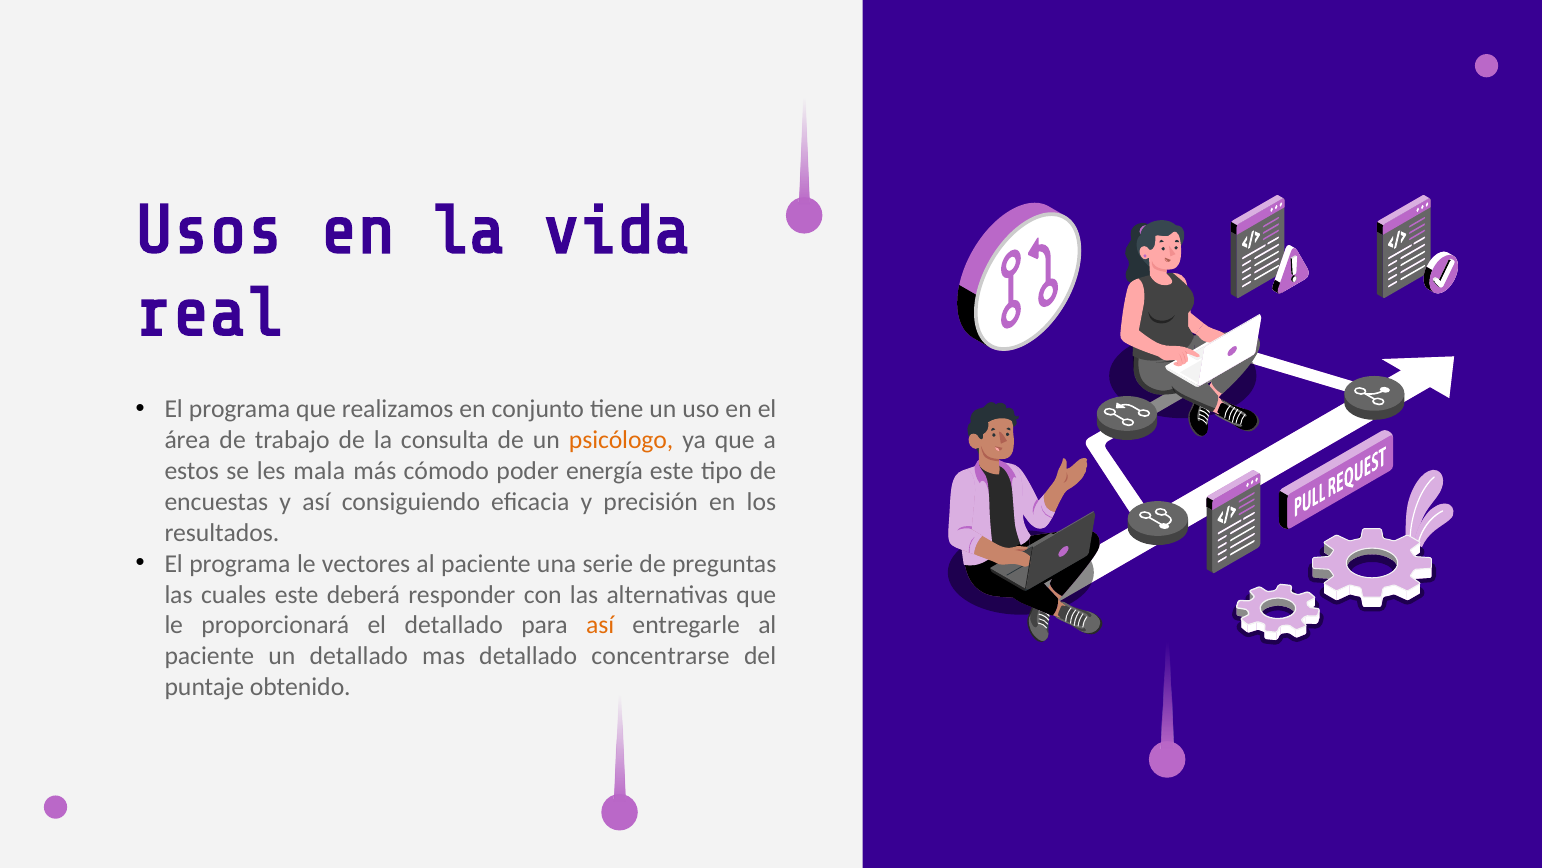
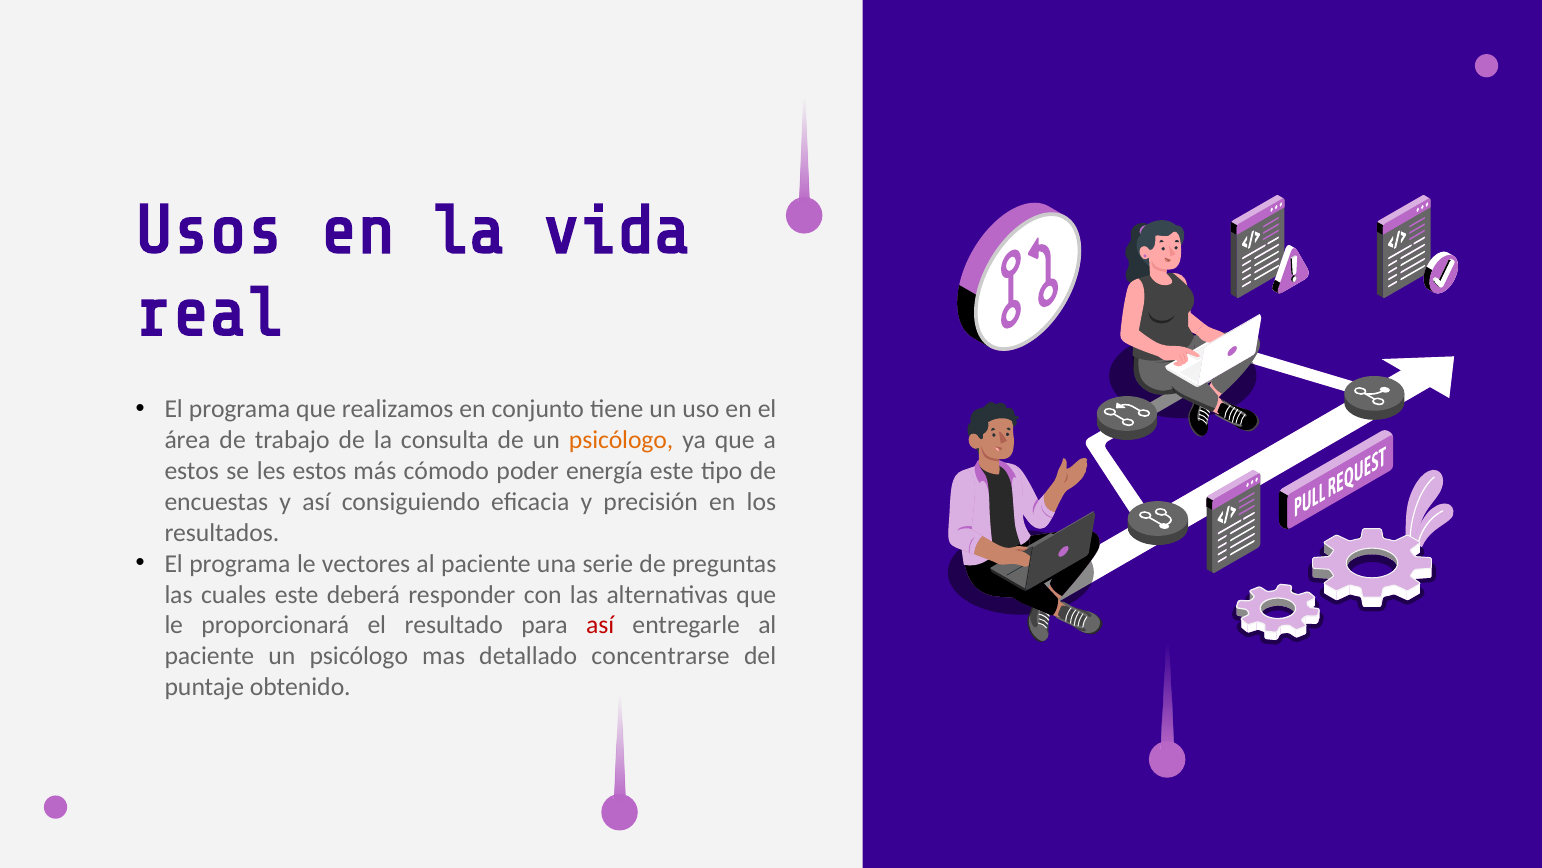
les mala: mala -> estos
el detallado: detallado -> resultado
así at (600, 625) colour: orange -> red
paciente un detallado: detallado -> psicólogo
